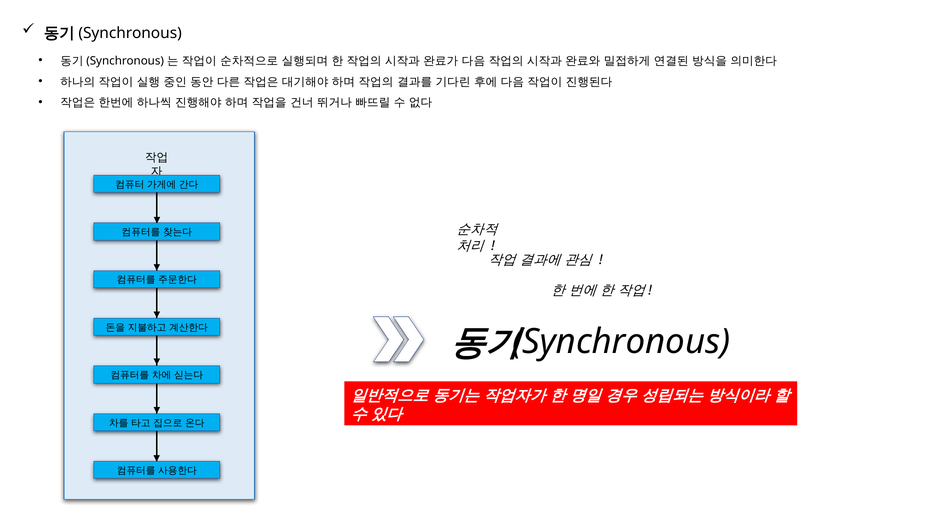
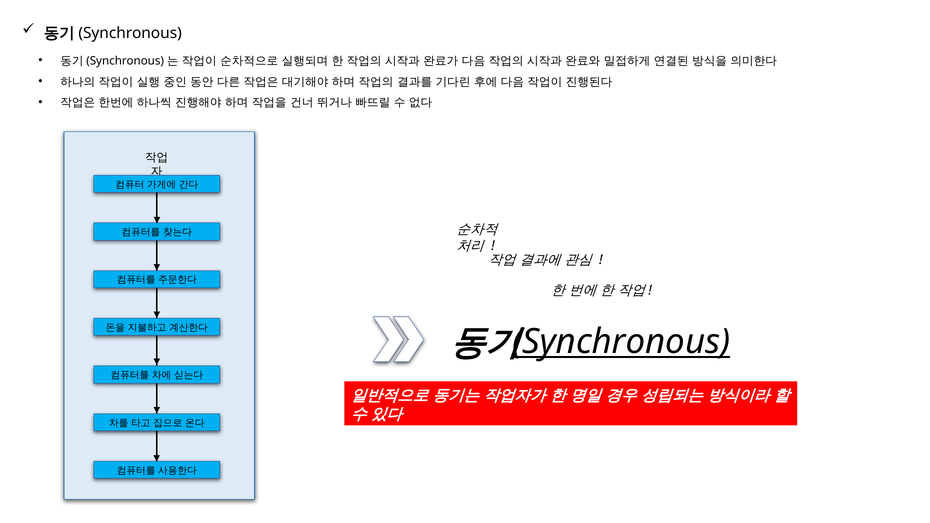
Synchronous underline: none -> present
